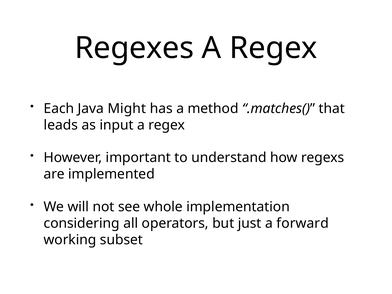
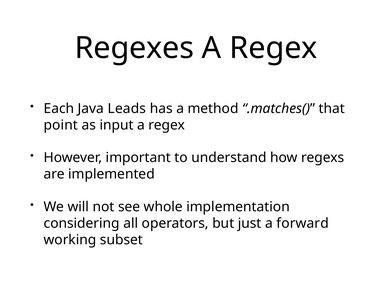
Might: Might -> Leads
leads: leads -> point
